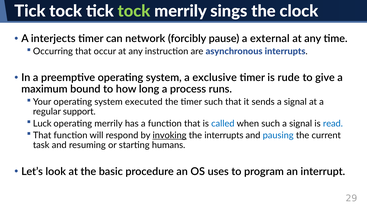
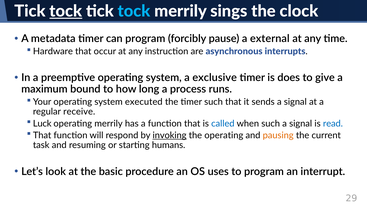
tock at (66, 11) underline: none -> present
tock at (134, 11) colour: light green -> light blue
interjects: interjects -> metadata
can network: network -> program
Occurring: Occurring -> Hardware
rude: rude -> does
support: support -> receive
the interrupts: interrupts -> operating
pausing colour: blue -> orange
